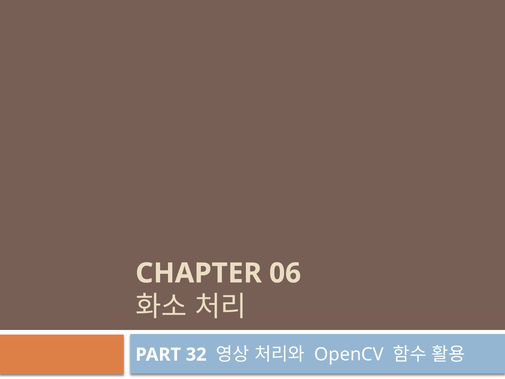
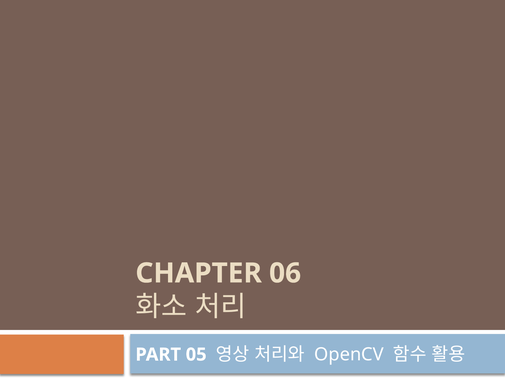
32: 32 -> 05
